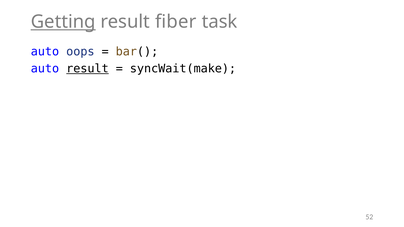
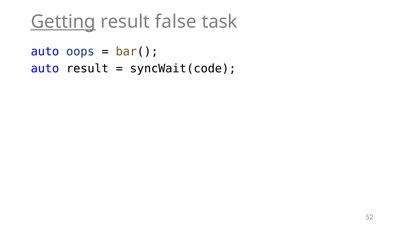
fiber: fiber -> false
result at (87, 69) underline: present -> none
syncWait(make: syncWait(make -> syncWait(code
